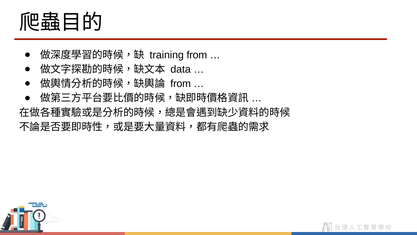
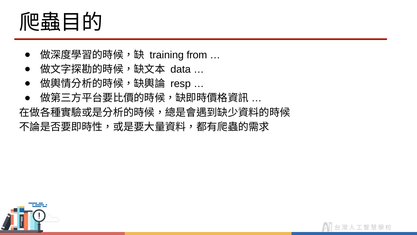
from at (181, 84): from -> resp
